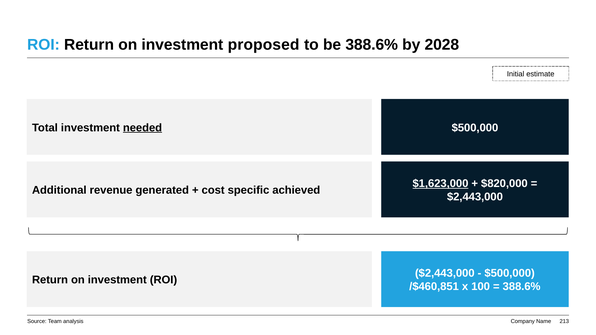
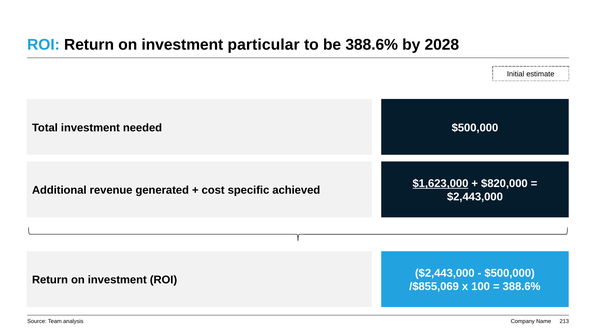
proposed: proposed -> particular
needed underline: present -> none
/$460,851: /$460,851 -> /$855,069
